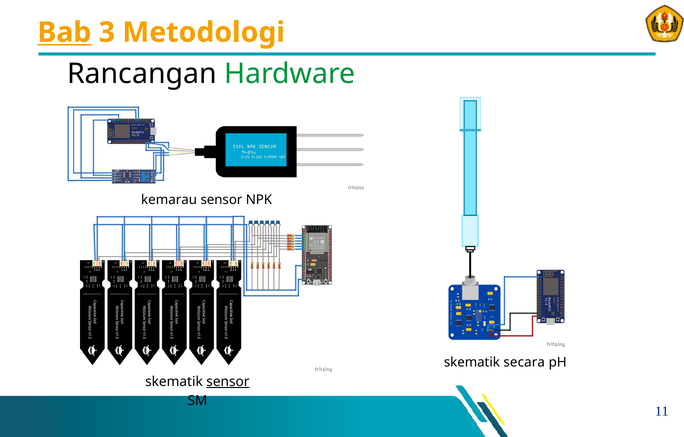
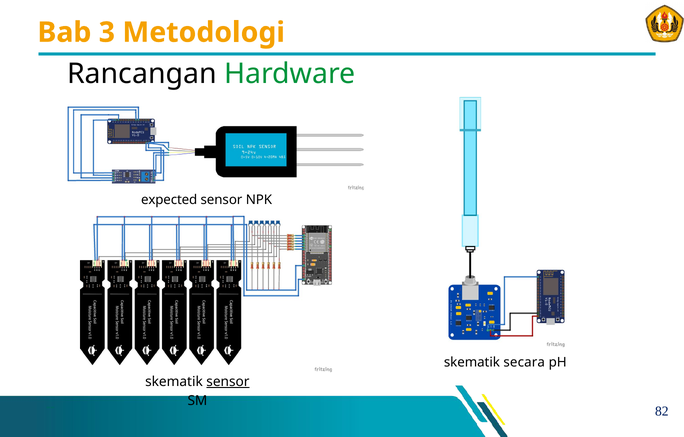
Bab underline: present -> none
kemarau: kemarau -> expected
11: 11 -> 82
